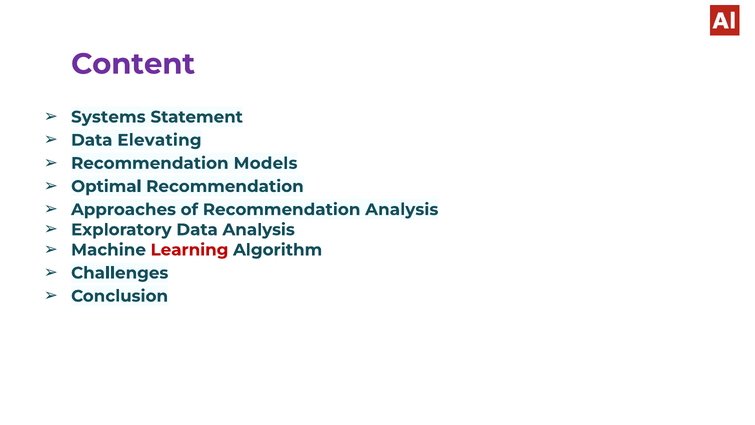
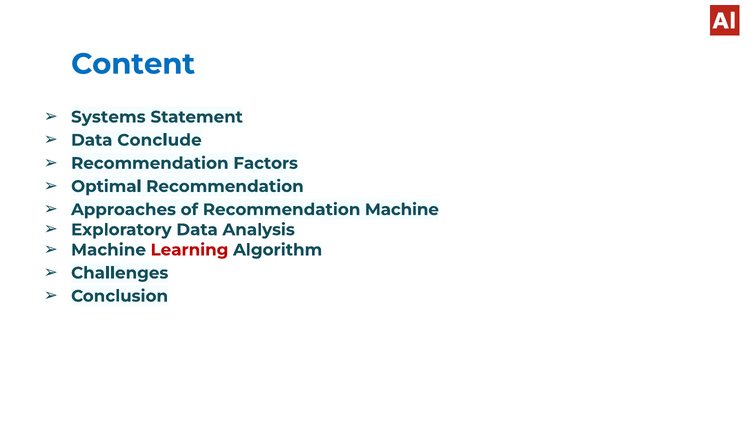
Content colour: purple -> blue
Elevating: Elevating -> Conclude
Models: Models -> Factors
Analysis at (402, 209): Analysis -> Machine
